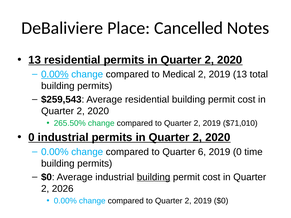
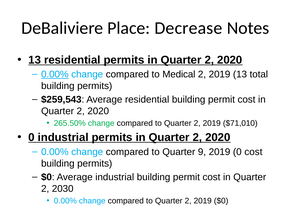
Cancelled: Cancelled -> Decrease
6: 6 -> 9
0 time: time -> cost
building at (154, 177) underline: present -> none
2026: 2026 -> 2030
